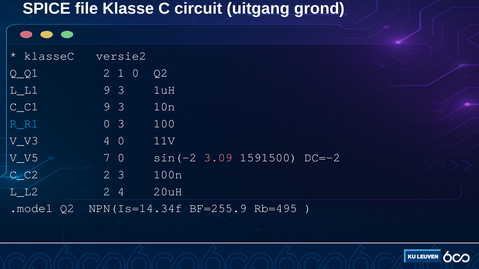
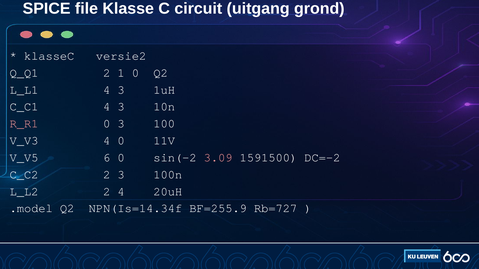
L_L1 9: 9 -> 4
C_C1 9: 9 -> 4
R_R1 colour: light blue -> pink
7: 7 -> 6
Rb=495: Rb=495 -> Rb=727
